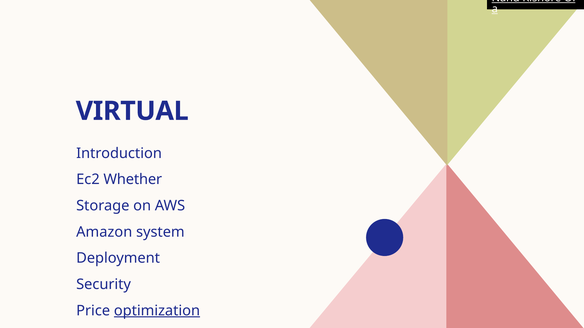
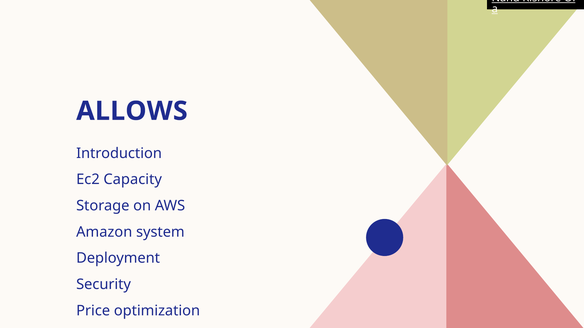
VIRTUAL: VIRTUAL -> ALLOWS
Whether: Whether -> Capacity
optimization underline: present -> none
